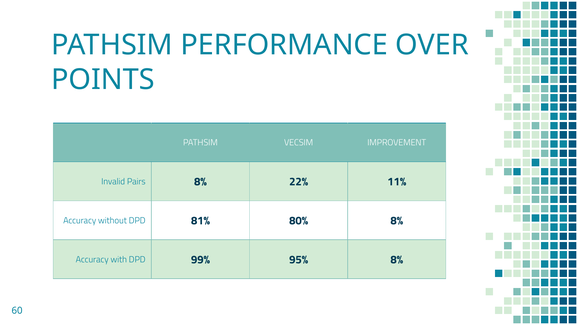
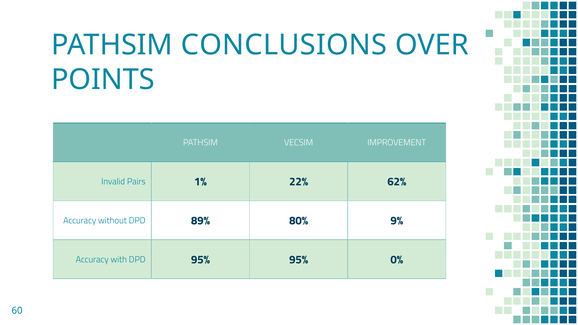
PERFORMANCE: PERFORMANCE -> CONCLUSIONS
Pairs 8%: 8% -> 1%
11%: 11% -> 62%
81%: 81% -> 89%
80% 8%: 8% -> 9%
DPD 99%: 99% -> 95%
95% 8%: 8% -> 0%
